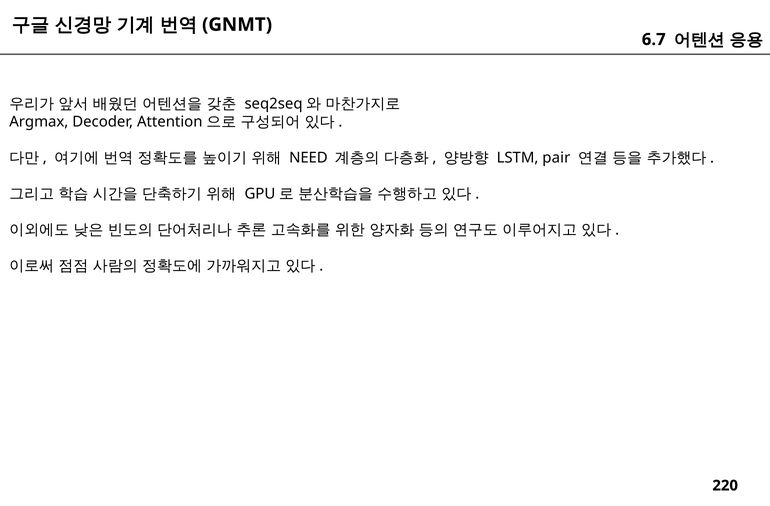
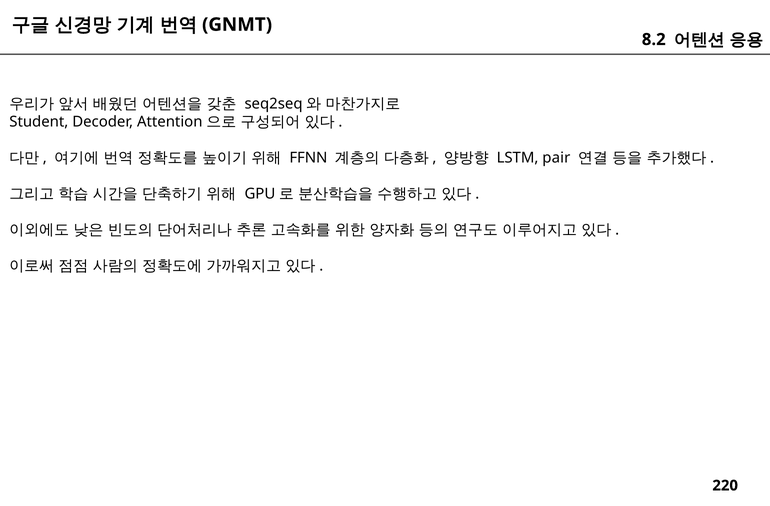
6.7: 6.7 -> 8.2
Argmax: Argmax -> Student
NEED: NEED -> FFNN
